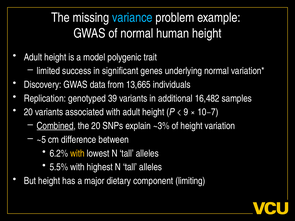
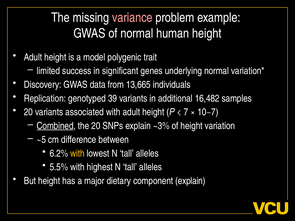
variance colour: light blue -> pink
9: 9 -> 7
component limiting: limiting -> explain
